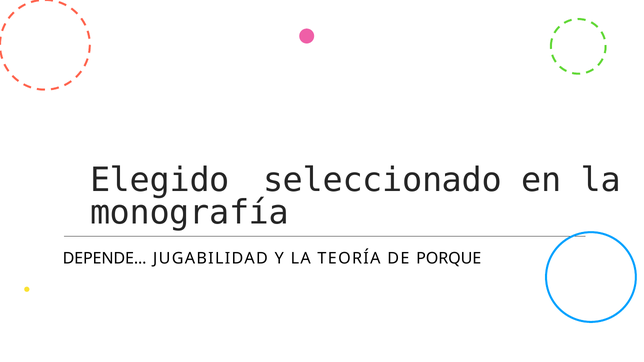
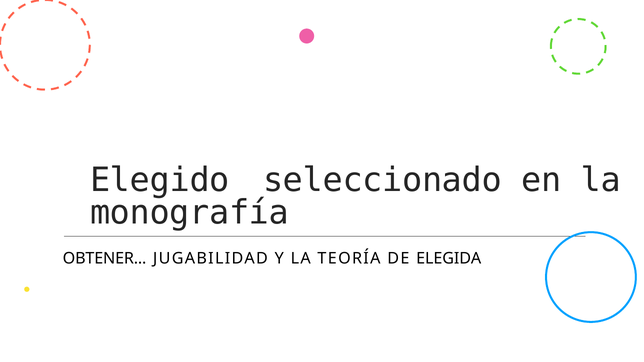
DEPENDE: DEPENDE -> OBTENER
PORQUE: PORQUE -> ELEGIDA
